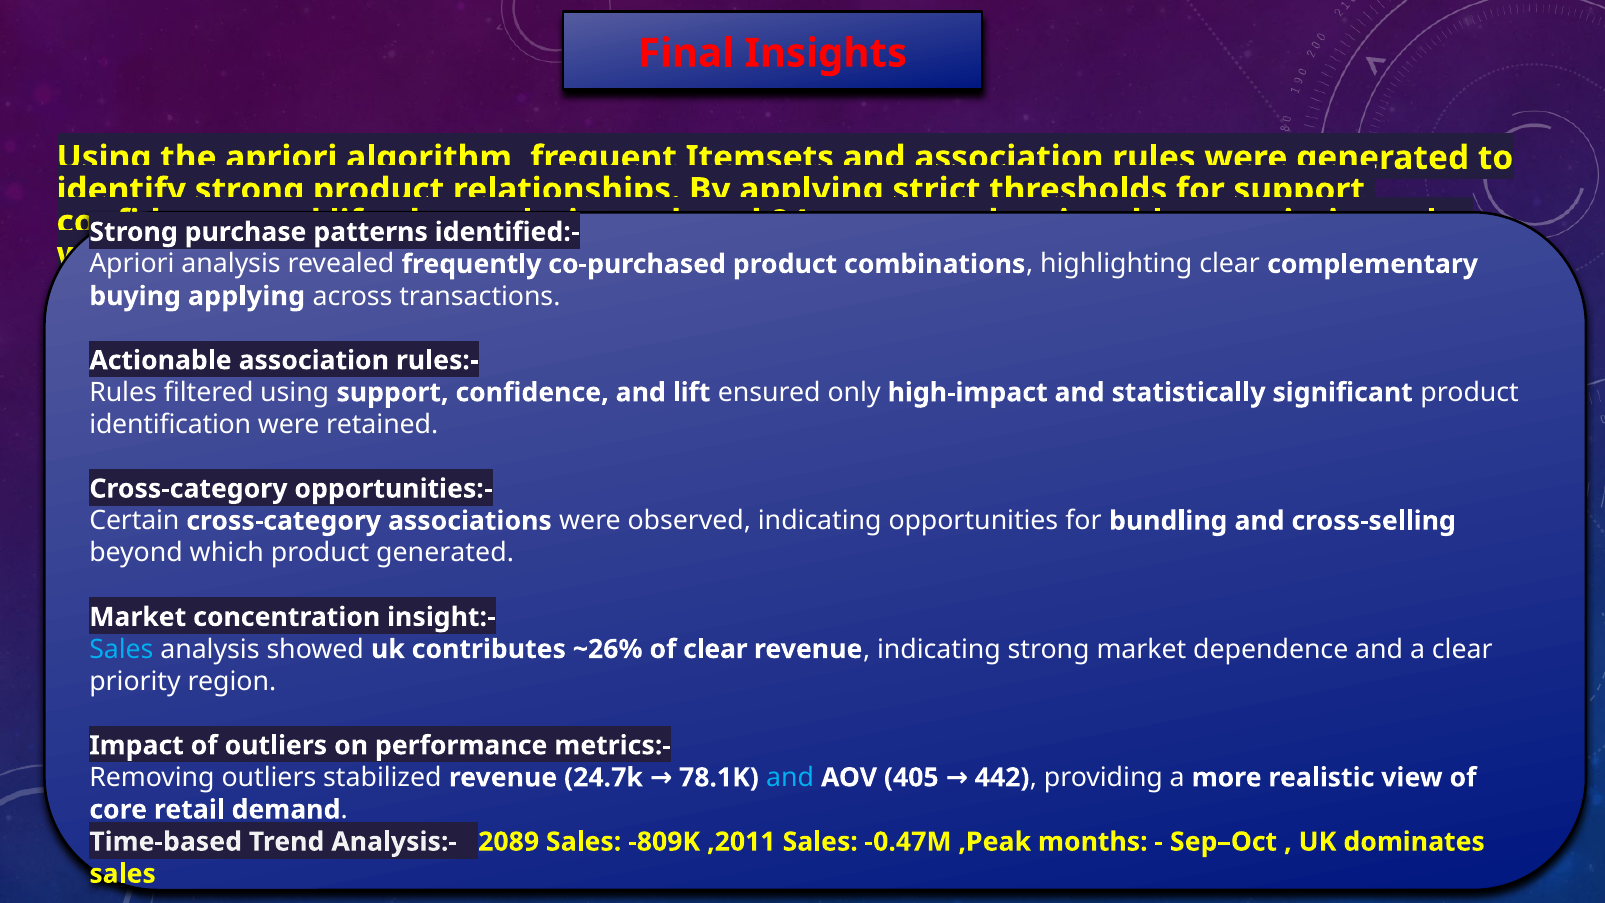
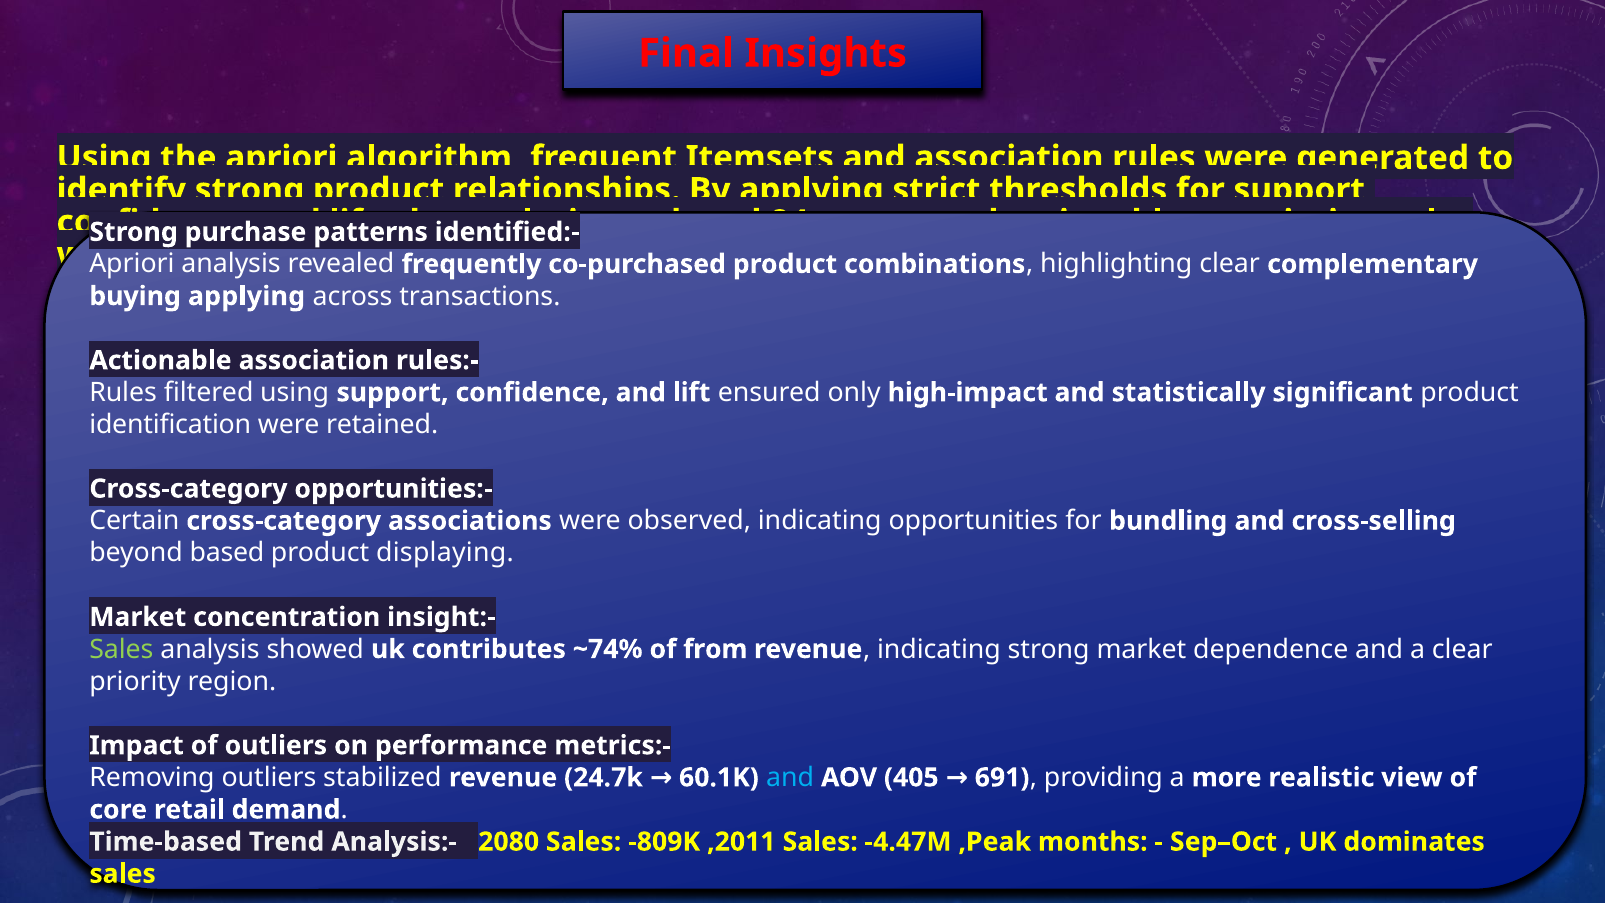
which: which -> based
product generated: generated -> displaying
Sales at (121, 649) colour: light blue -> light green
~26%: ~26% -> ~74%
of clear: clear -> from
442: 442 -> 691
78.1K: 78.1K -> 60.1K
2089: 2089 -> 2080
-0.47M: -0.47M -> -4.47M
